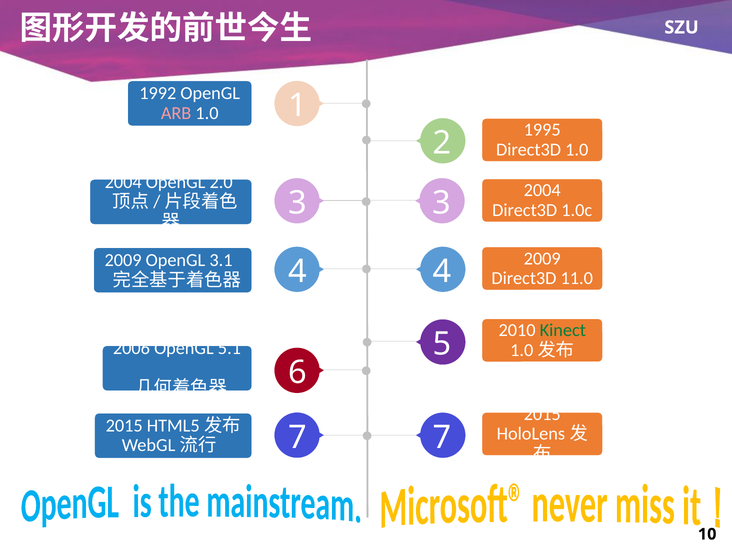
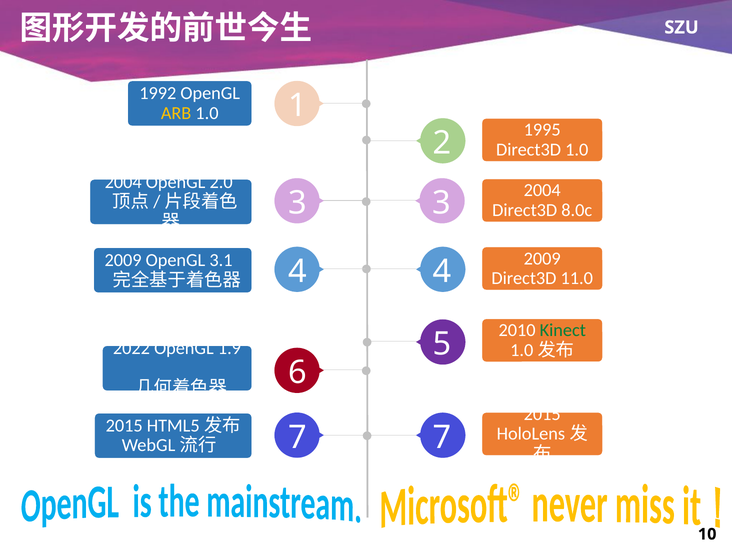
ARB colour: pink -> yellow
1.0c: 1.0c -> 8.0c
2006: 2006 -> 2022
5.1: 5.1 -> 1.9
